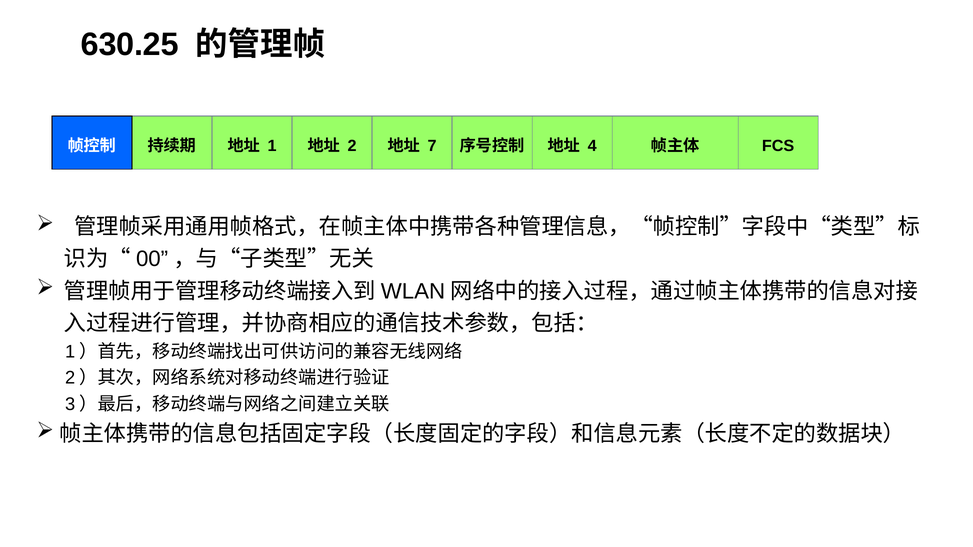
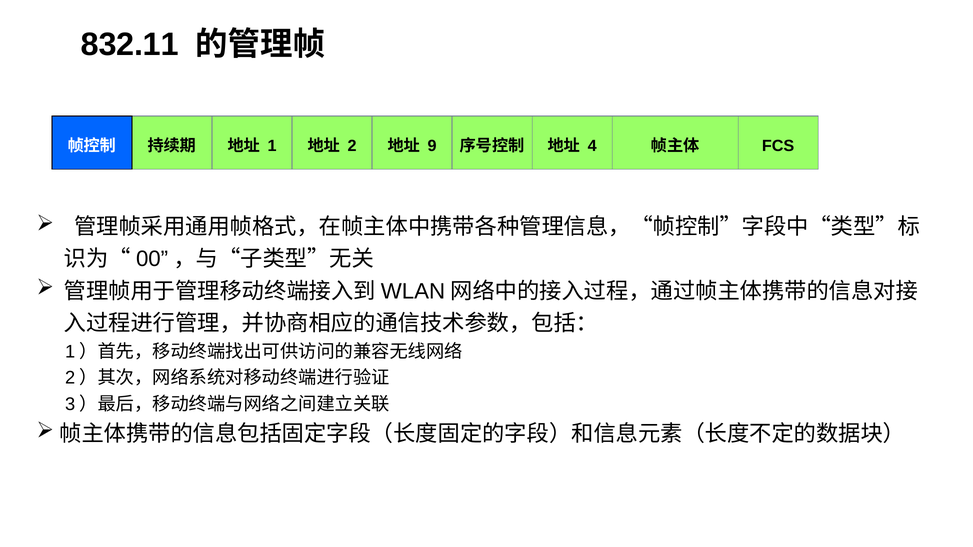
630.25: 630.25 -> 832.11
7: 7 -> 9
